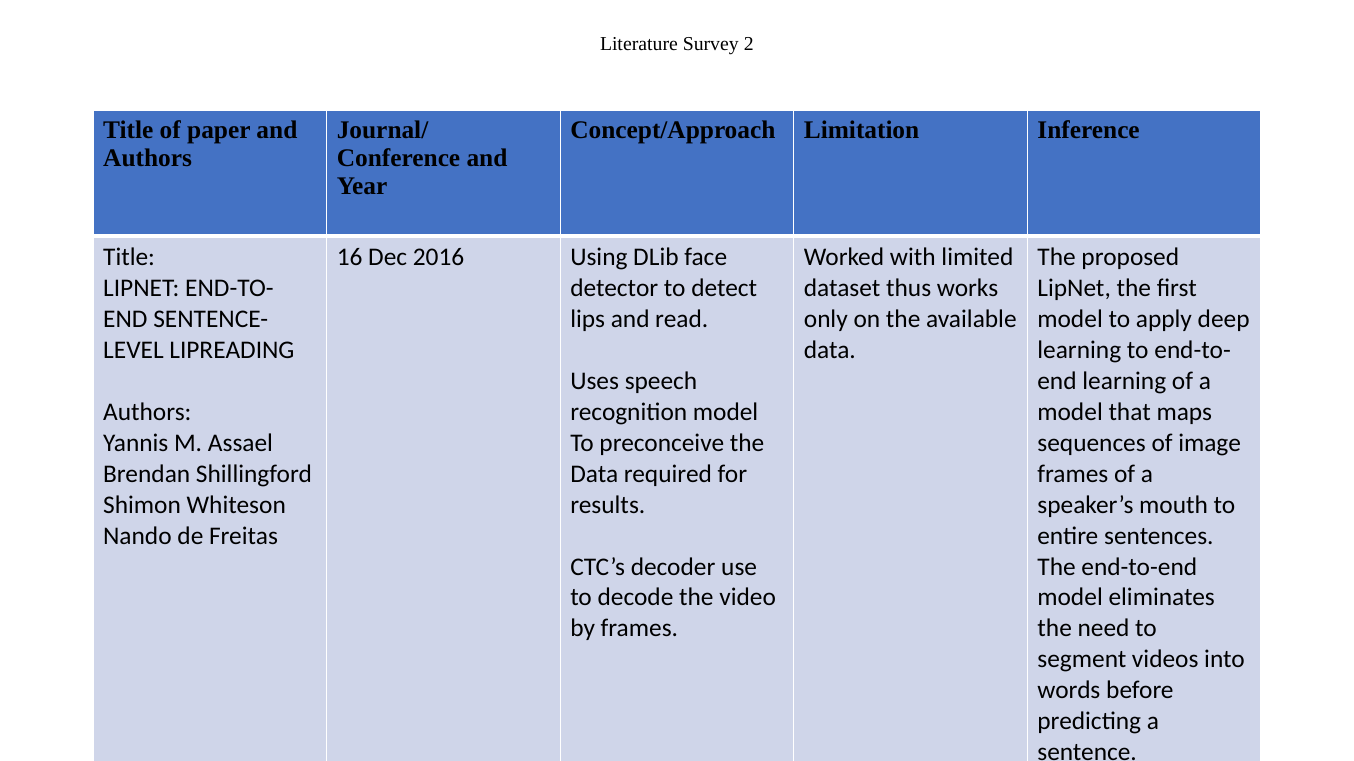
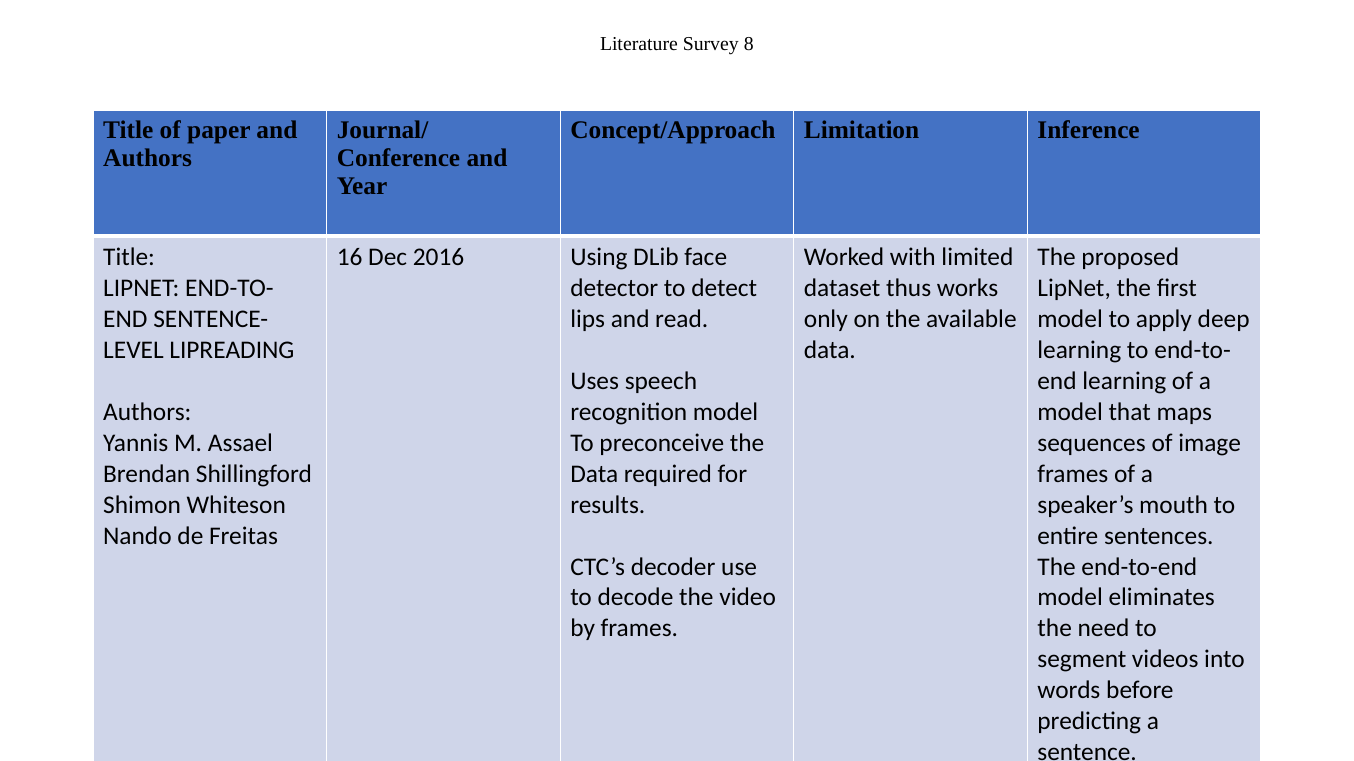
2: 2 -> 8
